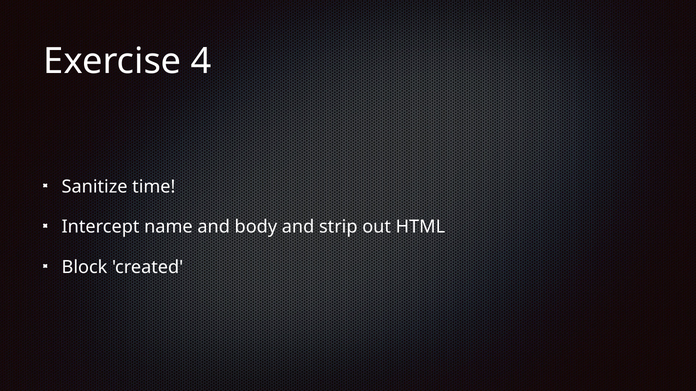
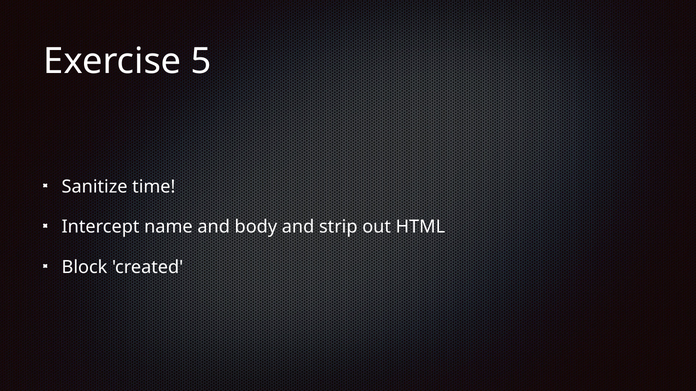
4: 4 -> 5
